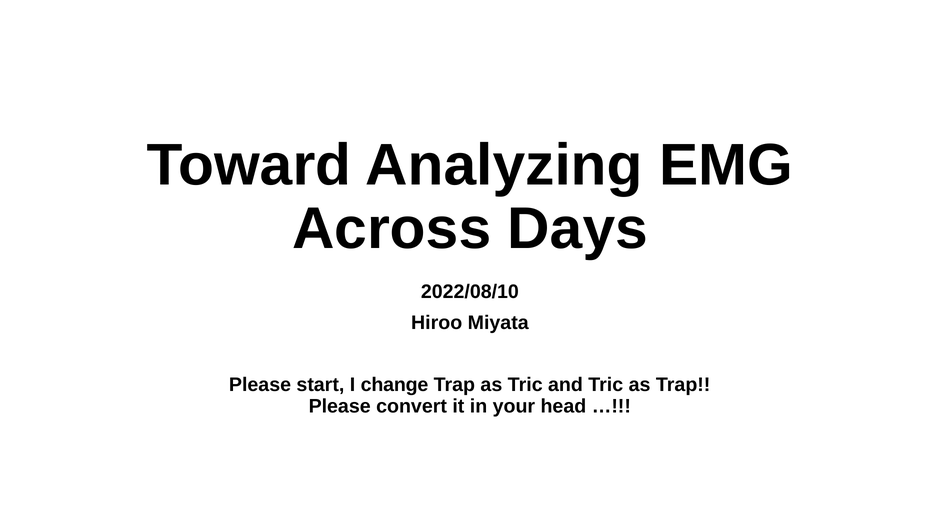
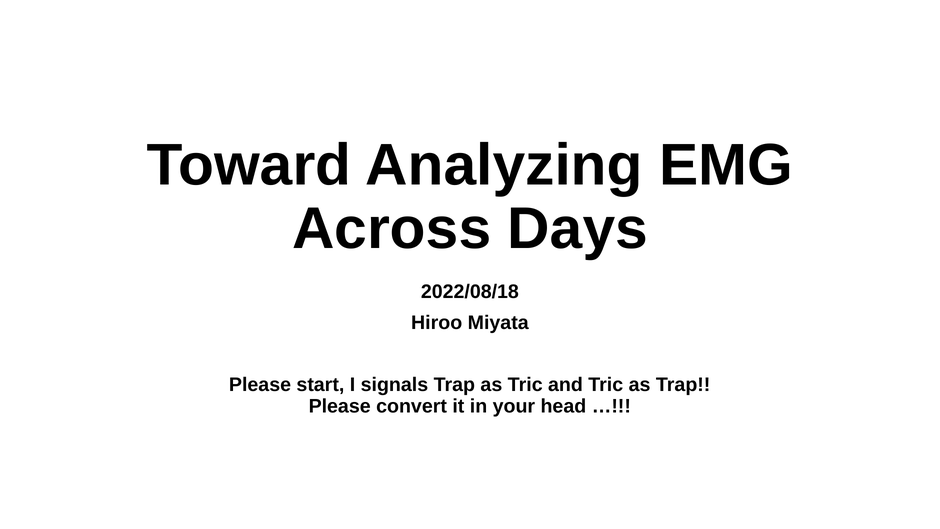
2022/08/10: 2022/08/10 -> 2022/08/18
change: change -> signals
